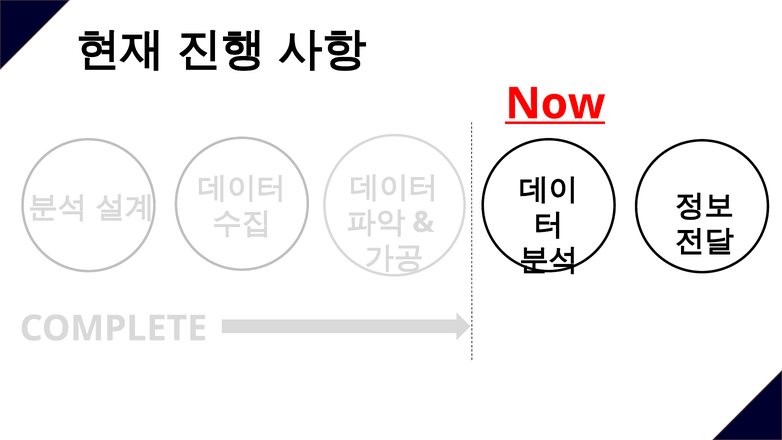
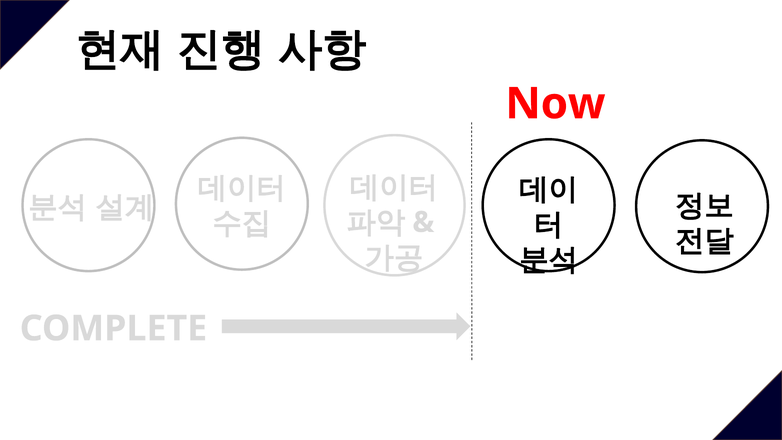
Now underline: present -> none
